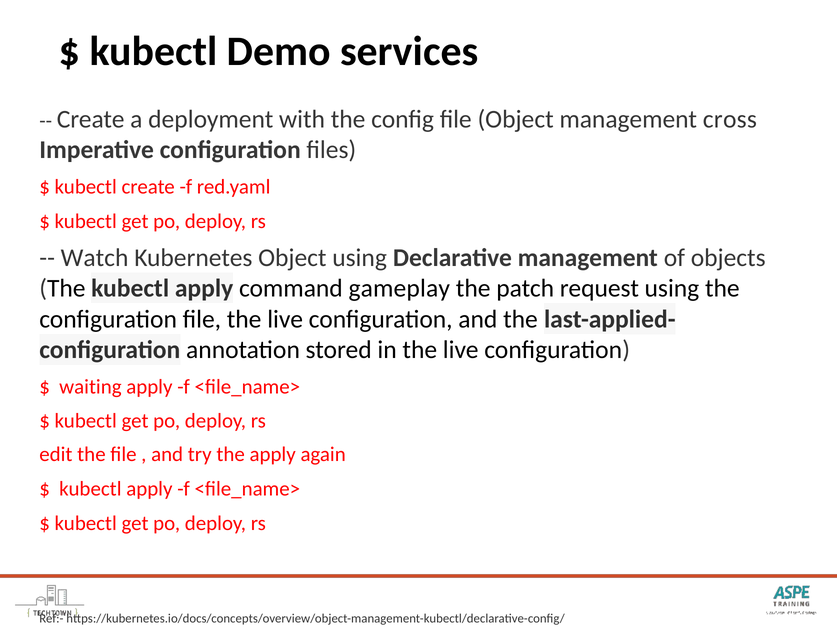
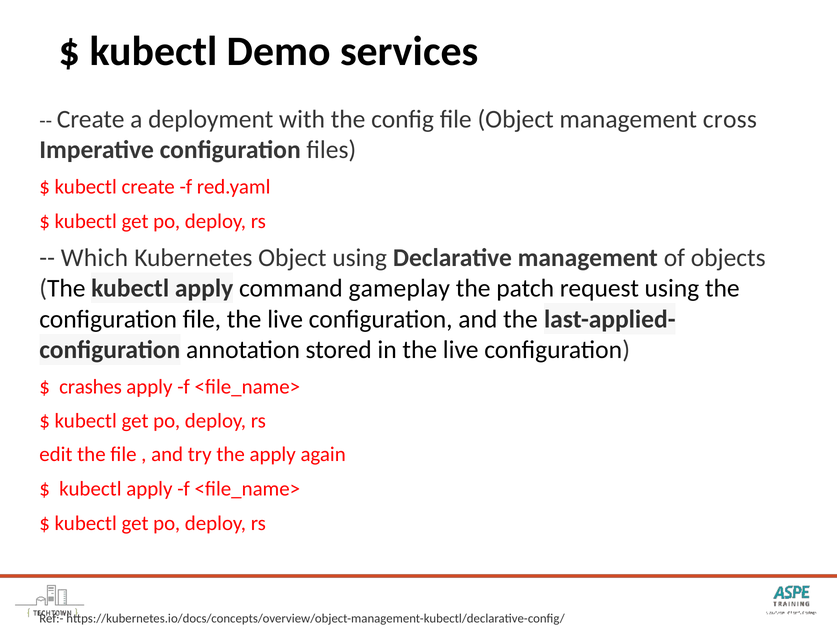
Watch: Watch -> Which
waiting: waiting -> crashes
